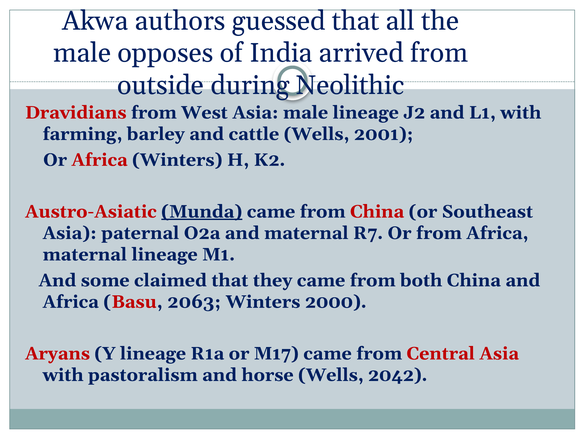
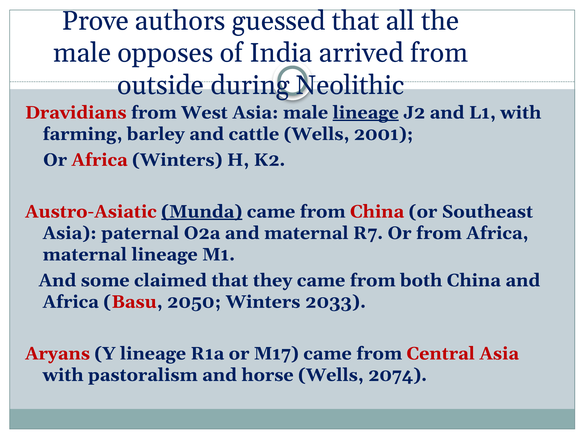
Akwa: Akwa -> Prove
lineage at (366, 113) underline: none -> present
2063: 2063 -> 2050
2000: 2000 -> 2033
2042: 2042 -> 2074
